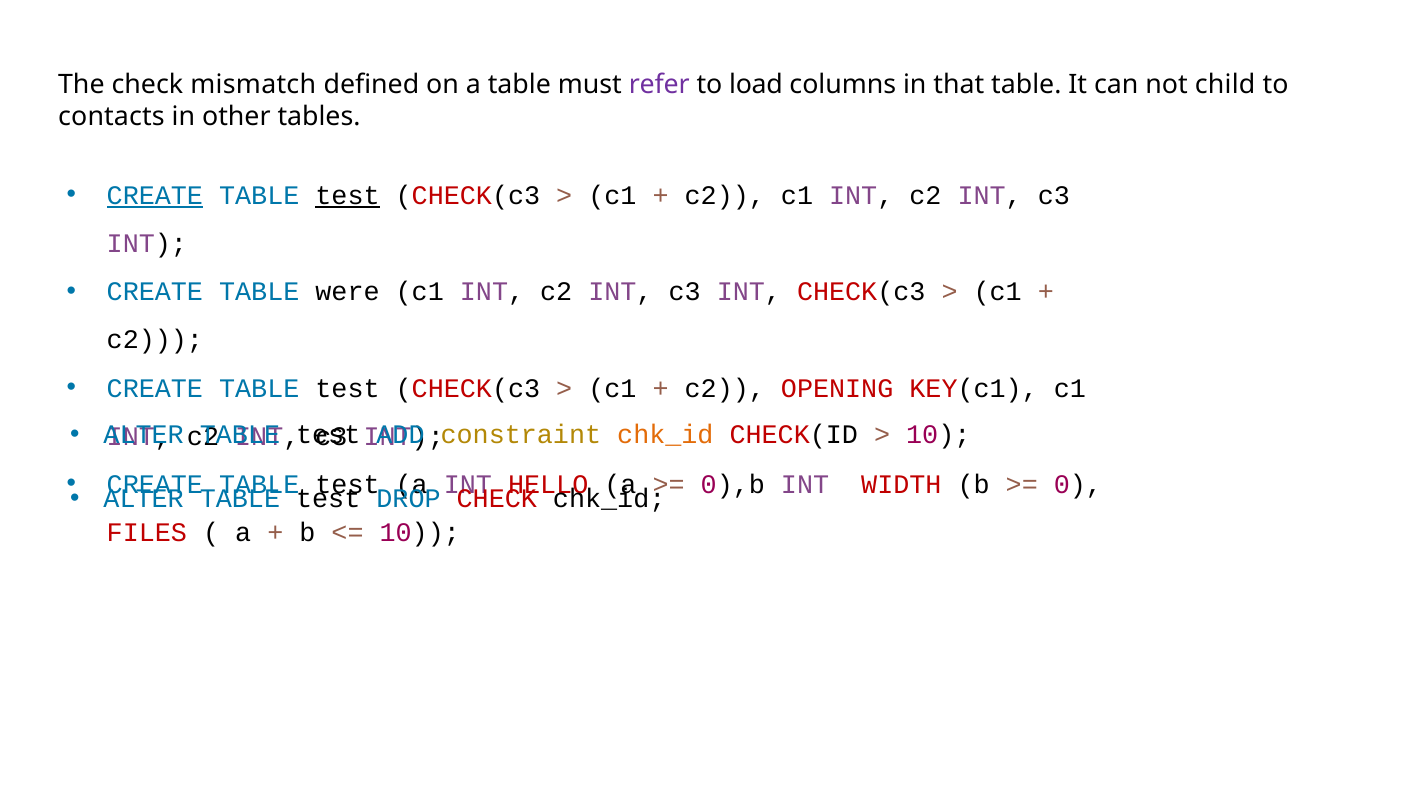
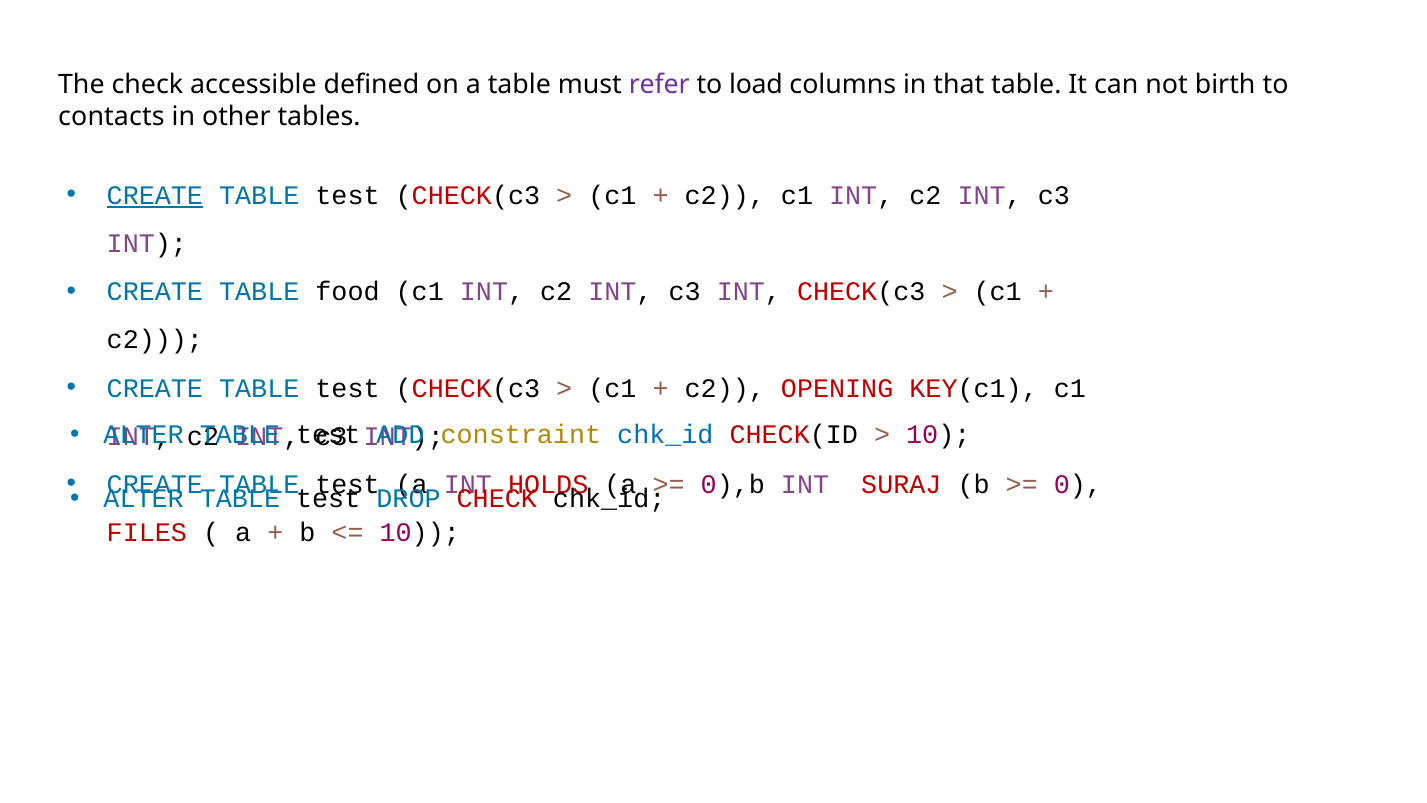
mismatch: mismatch -> accessible
child: child -> birth
test at (348, 195) underline: present -> none
were: were -> food
chk_id at (665, 434) colour: orange -> blue
HELLO: HELLO -> HOLDS
WIDTH: WIDTH -> SURAJ
